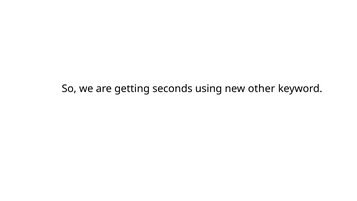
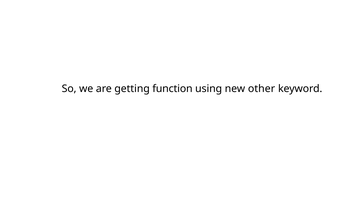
seconds: seconds -> function
